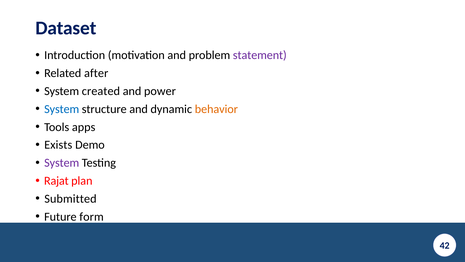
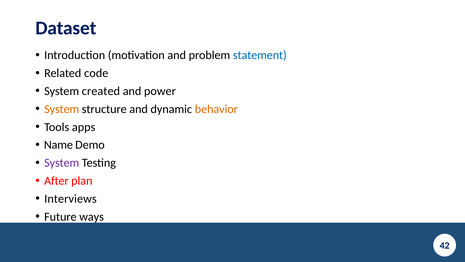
statement colour: purple -> blue
after: after -> code
System at (62, 109) colour: blue -> orange
Exists: Exists -> Name
Rajat: Rajat -> After
Submitted: Submitted -> Interviews
form: form -> ways
